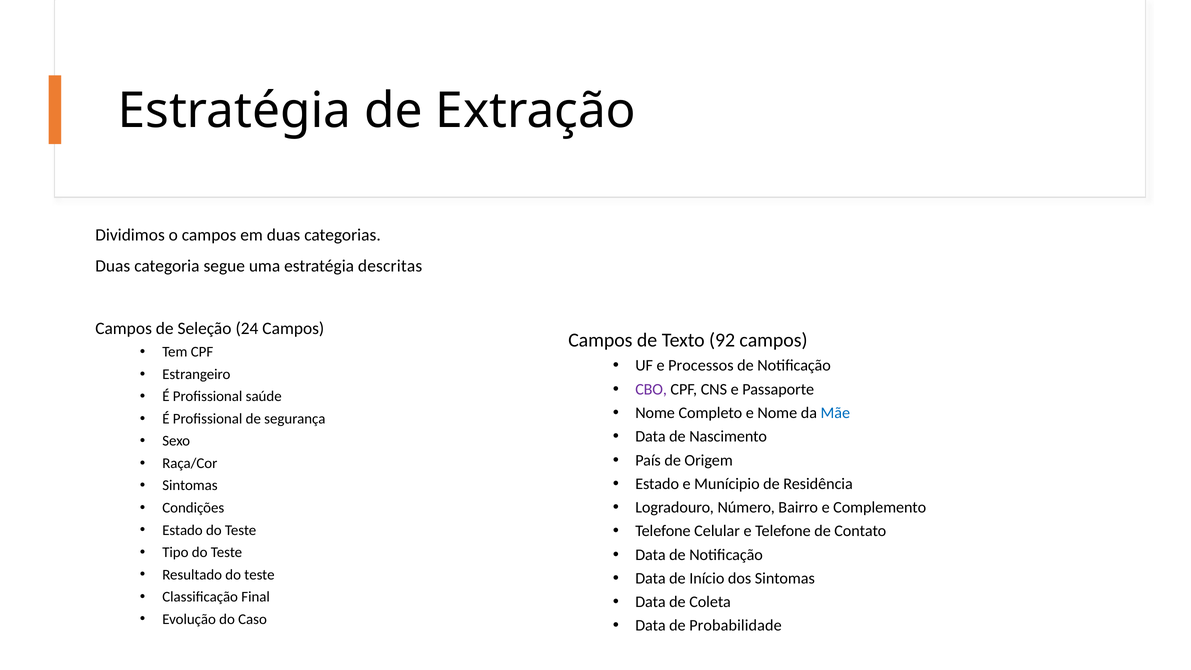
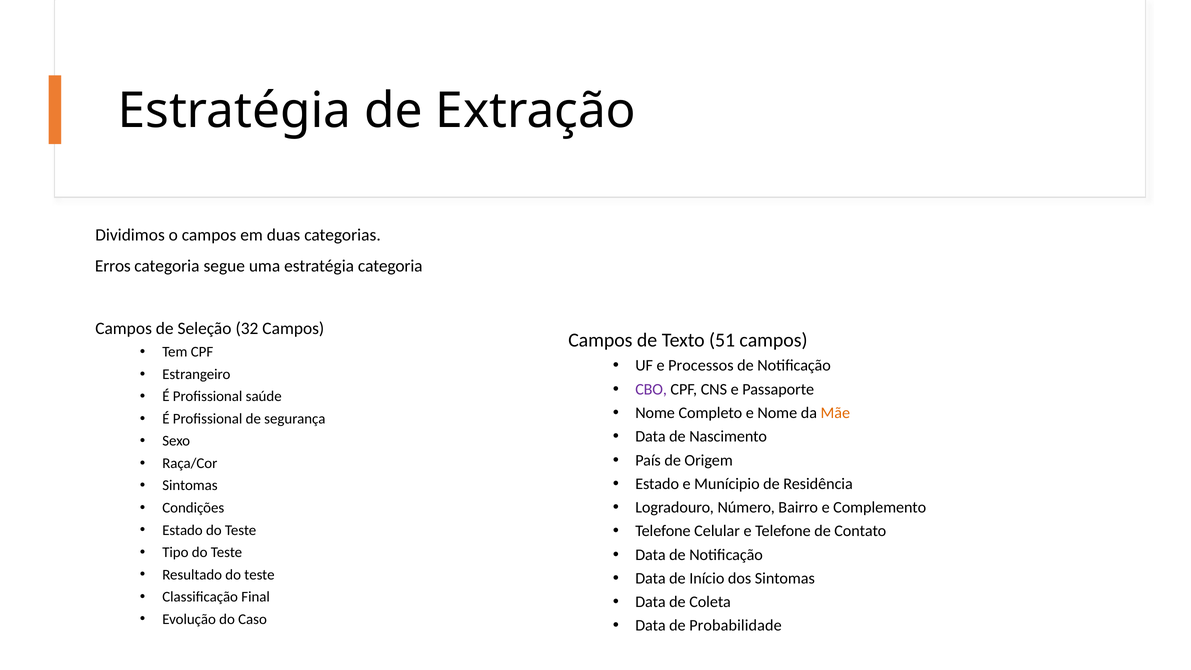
Duas at (113, 266): Duas -> Erros
estratégia descritas: descritas -> categoria
24: 24 -> 32
92: 92 -> 51
Mãe colour: blue -> orange
